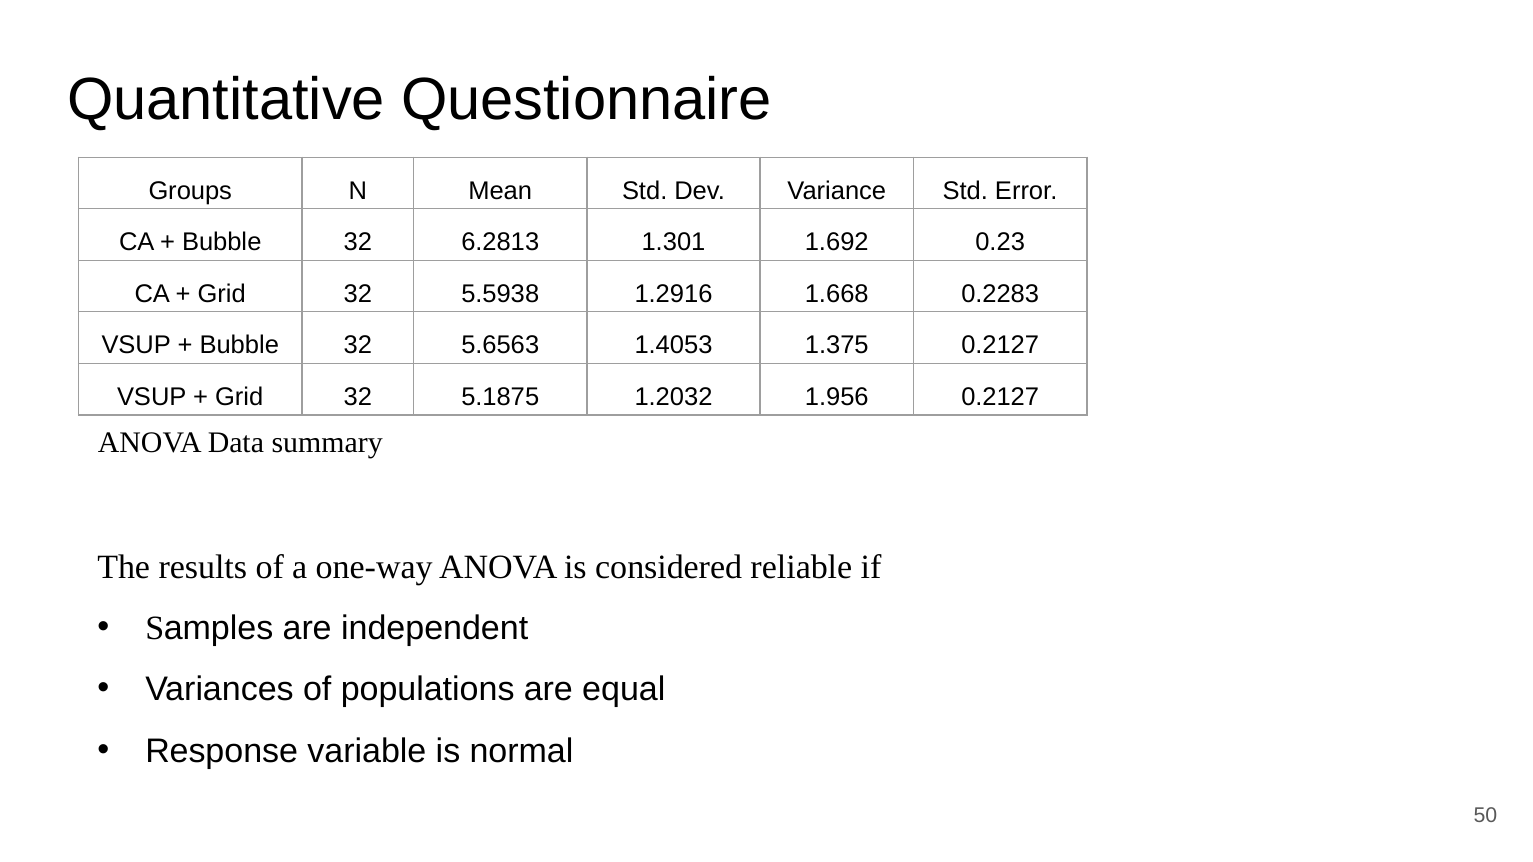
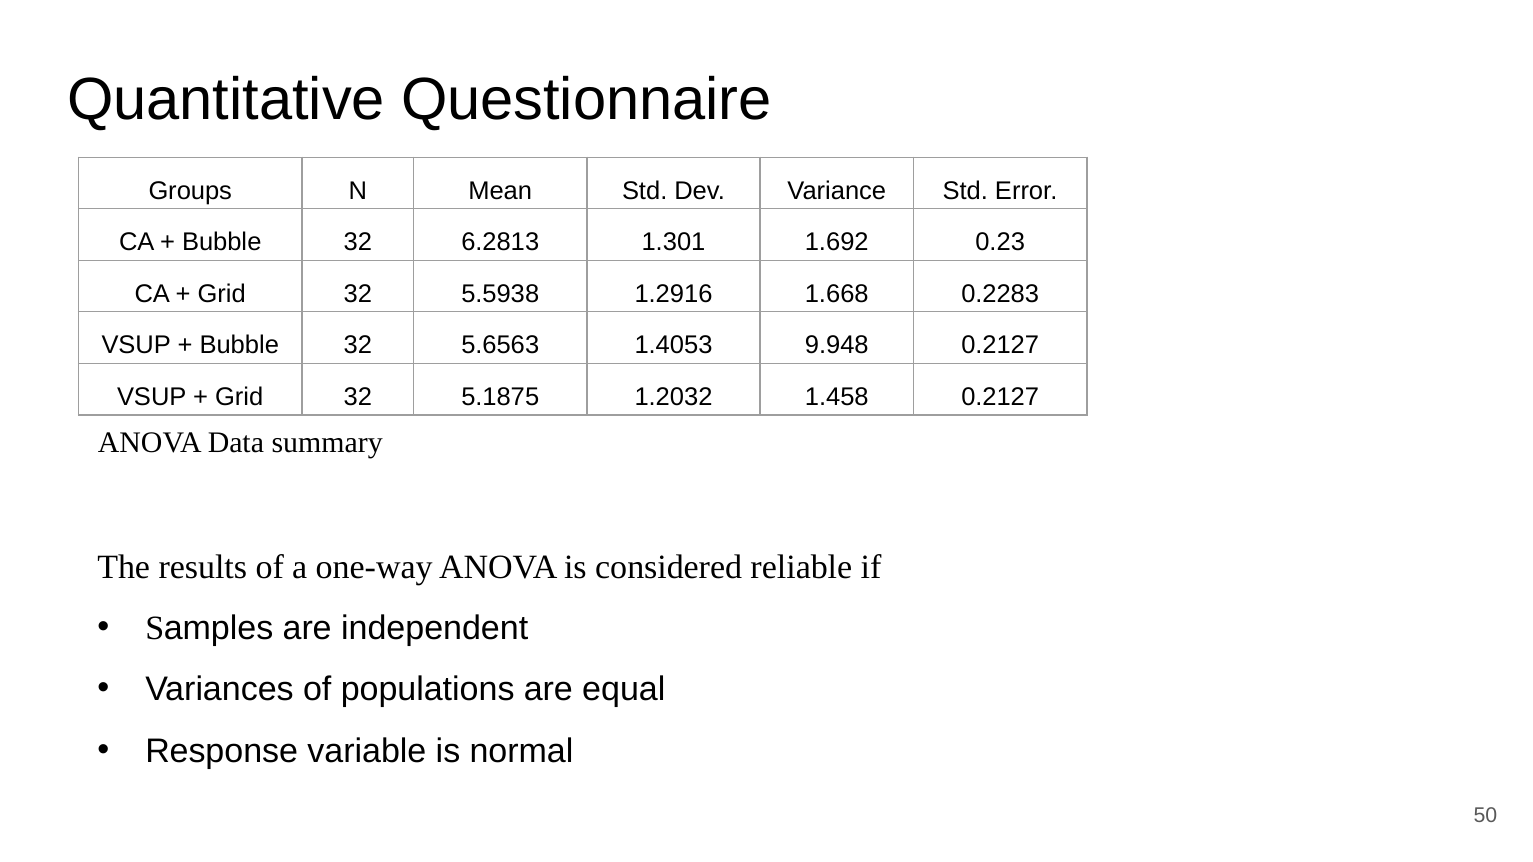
1.375: 1.375 -> 9.948
1.956: 1.956 -> 1.458
